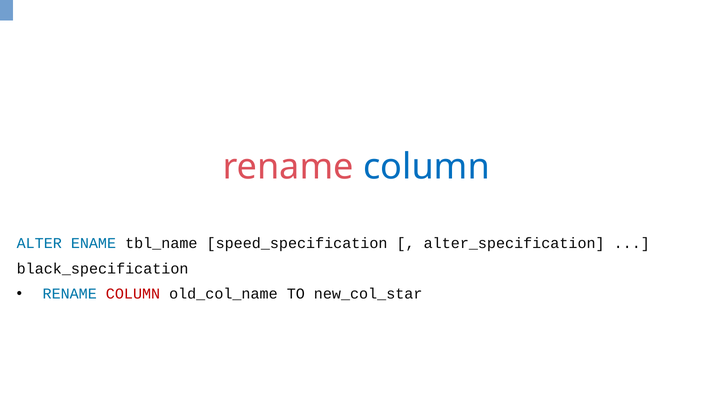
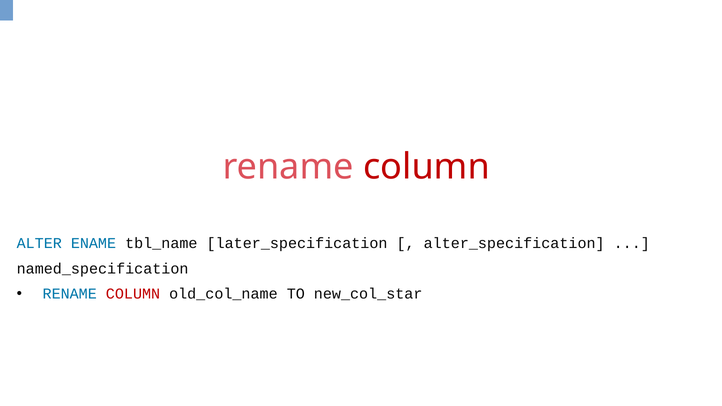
column at (426, 167) colour: blue -> red
speed_specification: speed_specification -> later_specification
black_specification: black_specification -> named_specification
